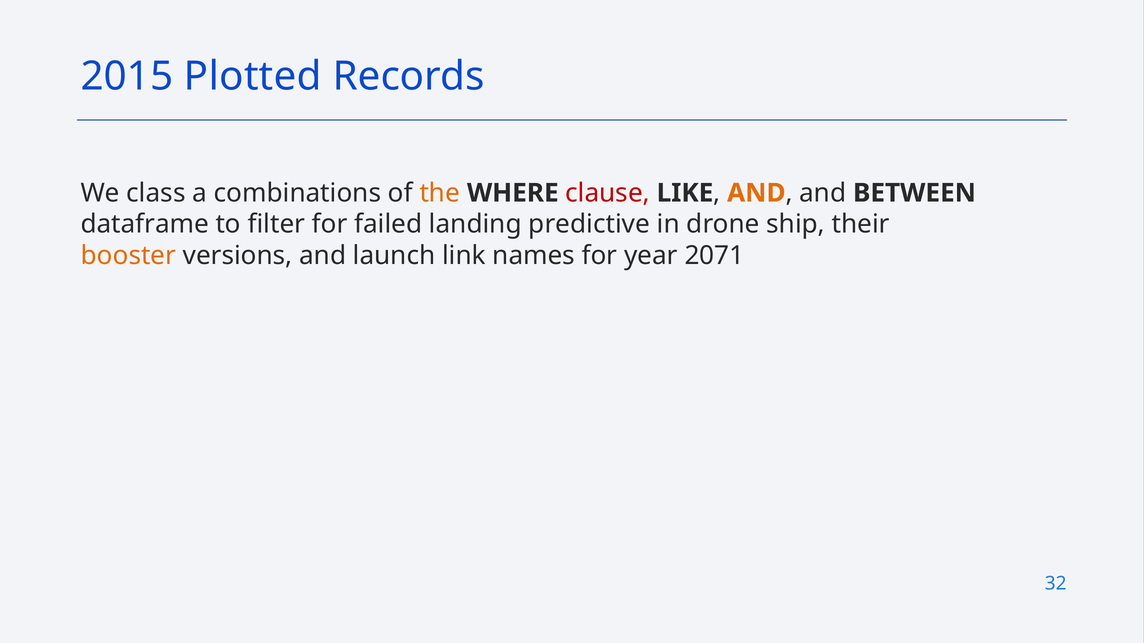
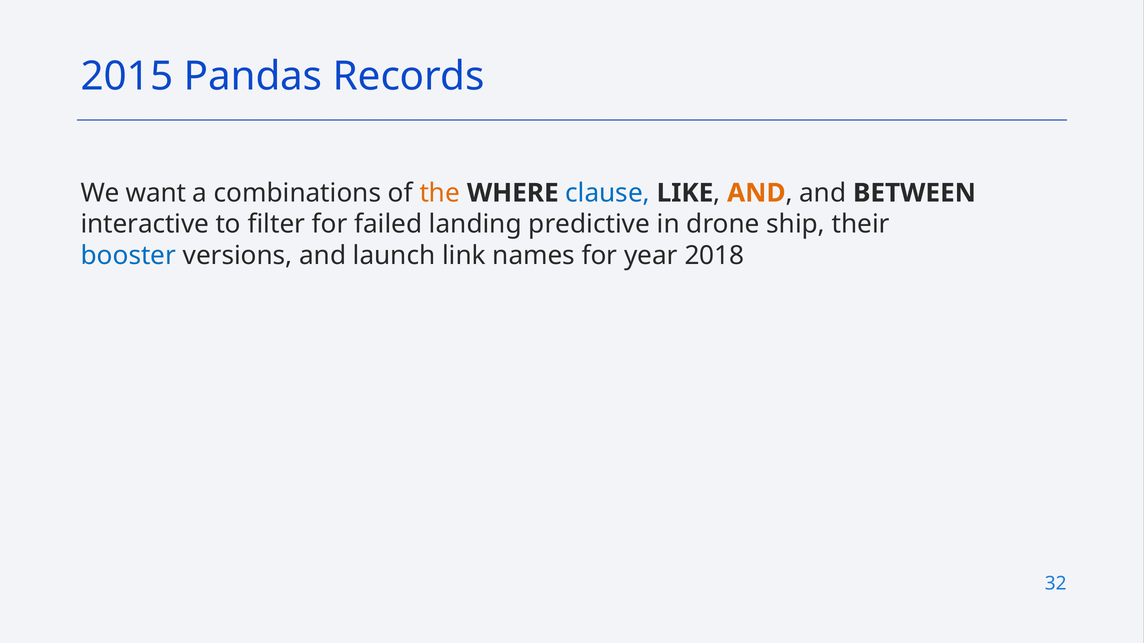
Plotted: Plotted -> Pandas
class: class -> want
clause colour: red -> blue
dataframe: dataframe -> interactive
booster colour: orange -> blue
2071: 2071 -> 2018
